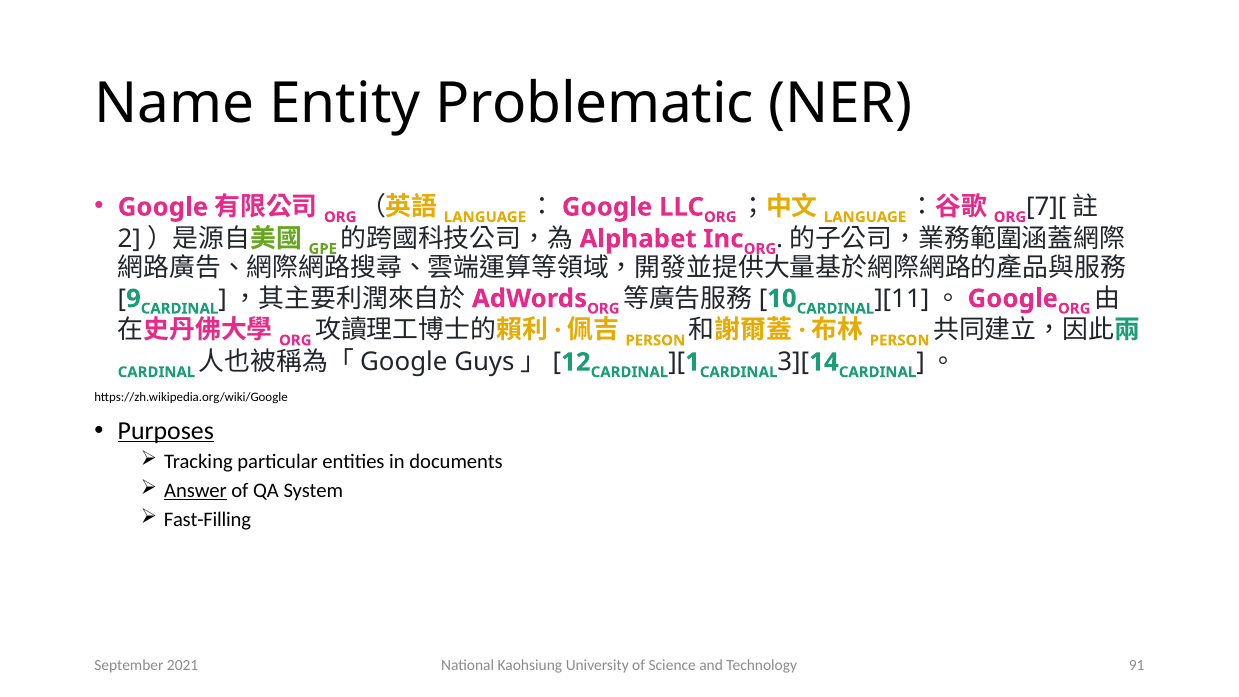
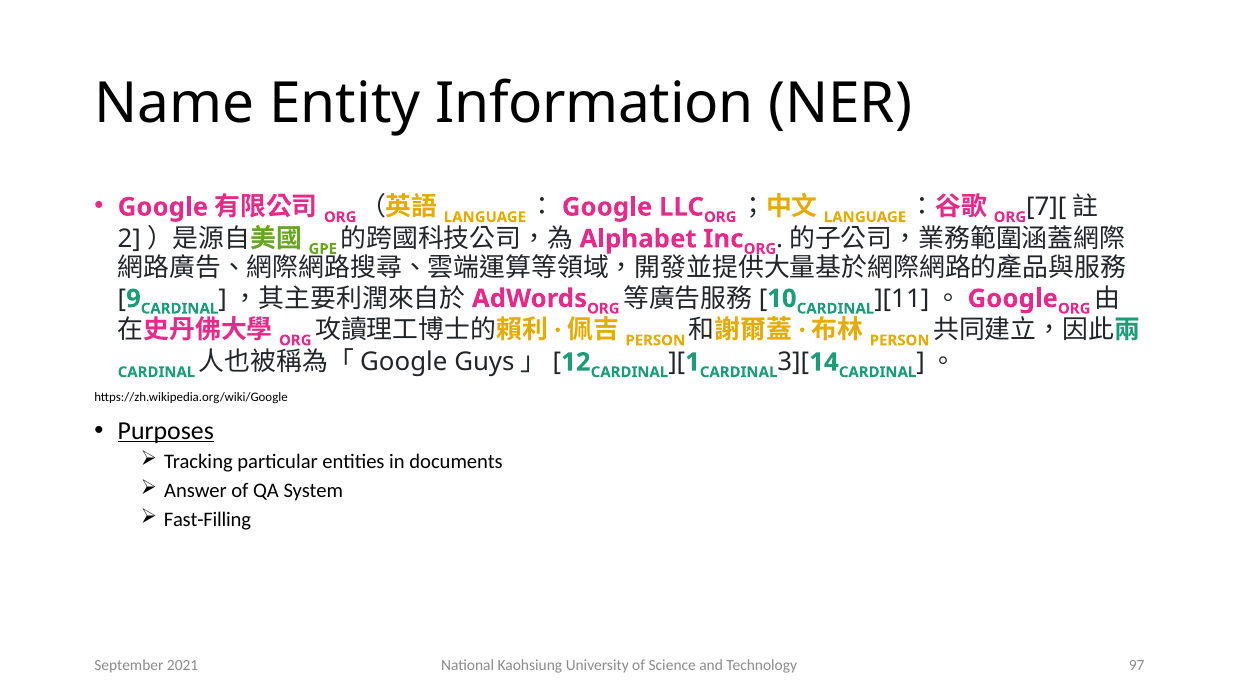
Problematic: Problematic -> Information
Answer underline: present -> none
91: 91 -> 97
